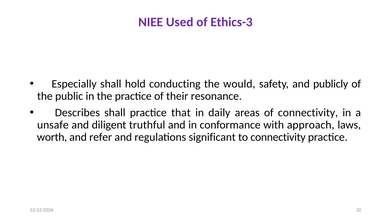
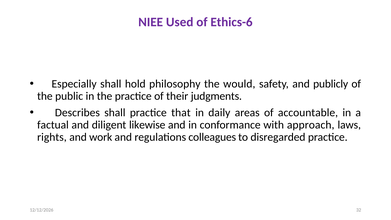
Ethics-3: Ethics-3 -> Ethics-6
conducting: conducting -> philosophy
resonance: resonance -> judgments
of connectivity: connectivity -> accountable
unsafe: unsafe -> factual
truthful: truthful -> likewise
worth: worth -> rights
refer: refer -> work
significant: significant -> colleagues
to connectivity: connectivity -> disregarded
